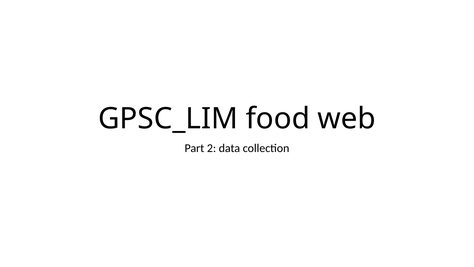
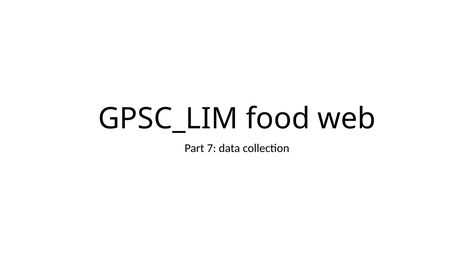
2: 2 -> 7
